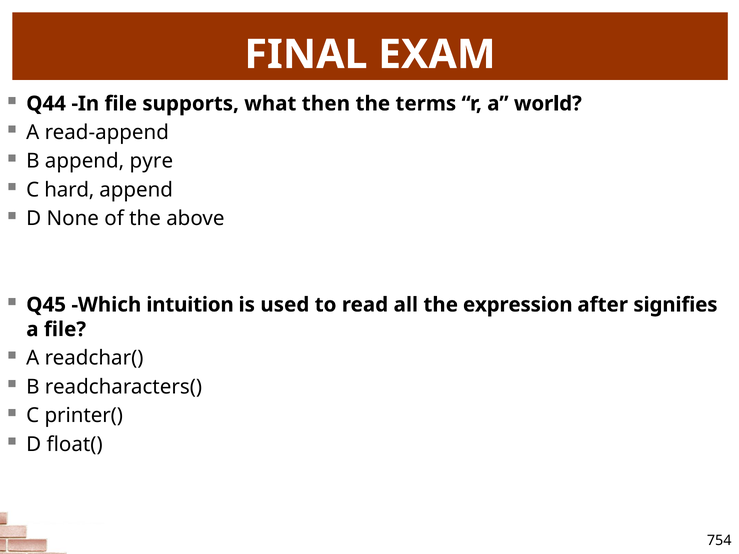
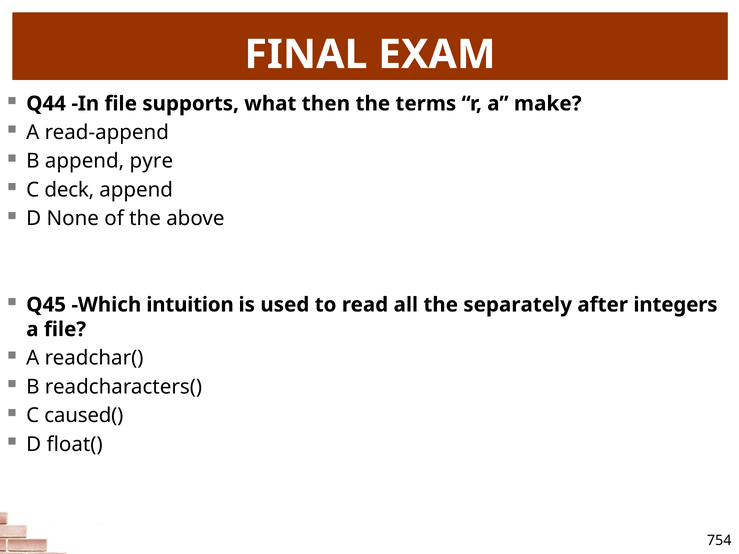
world: world -> make
hard: hard -> deck
expression: expression -> separately
signifies: signifies -> integers
printer(: printer( -> caused(
